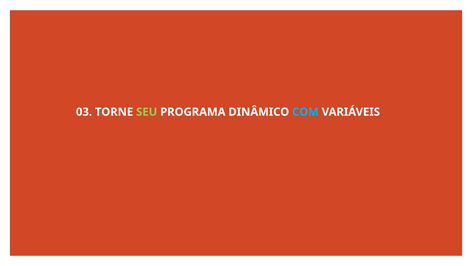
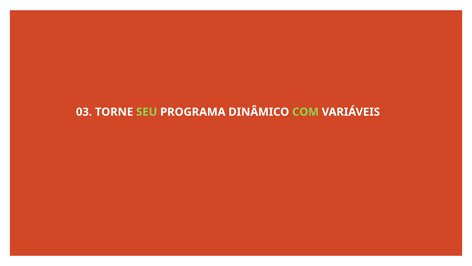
COM colour: light blue -> light green
